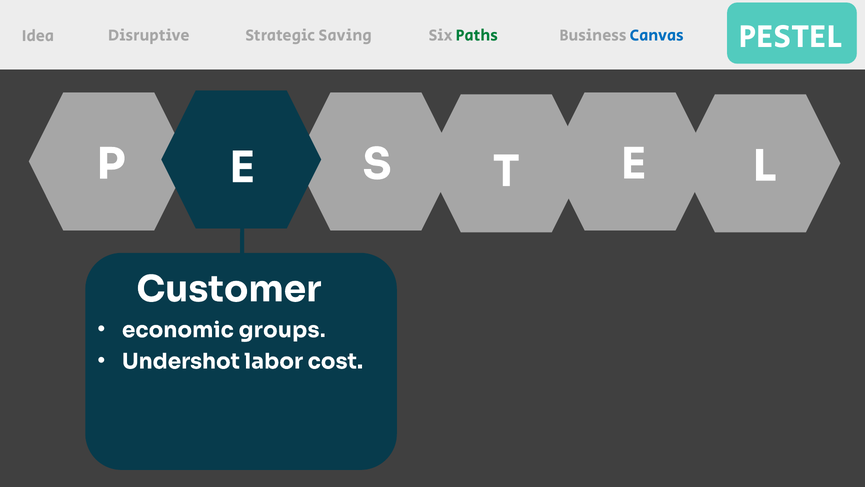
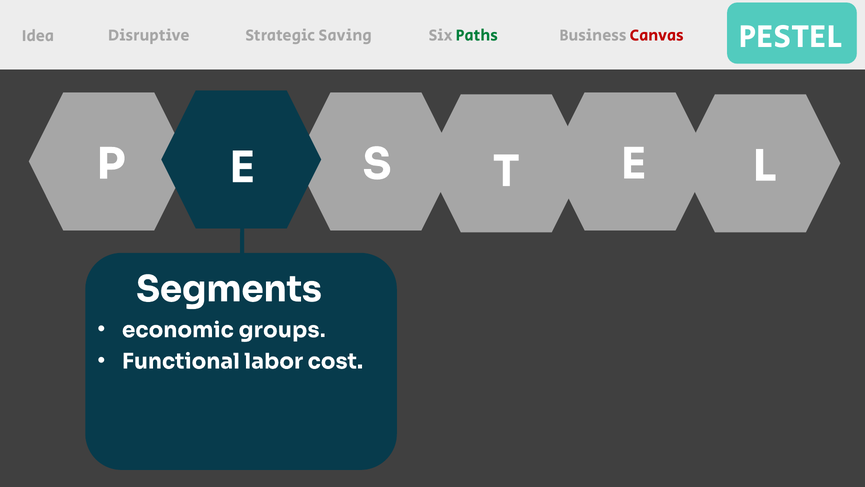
Canvas colour: blue -> red
Customer: Customer -> Segments
Undershot: Undershot -> Functional
